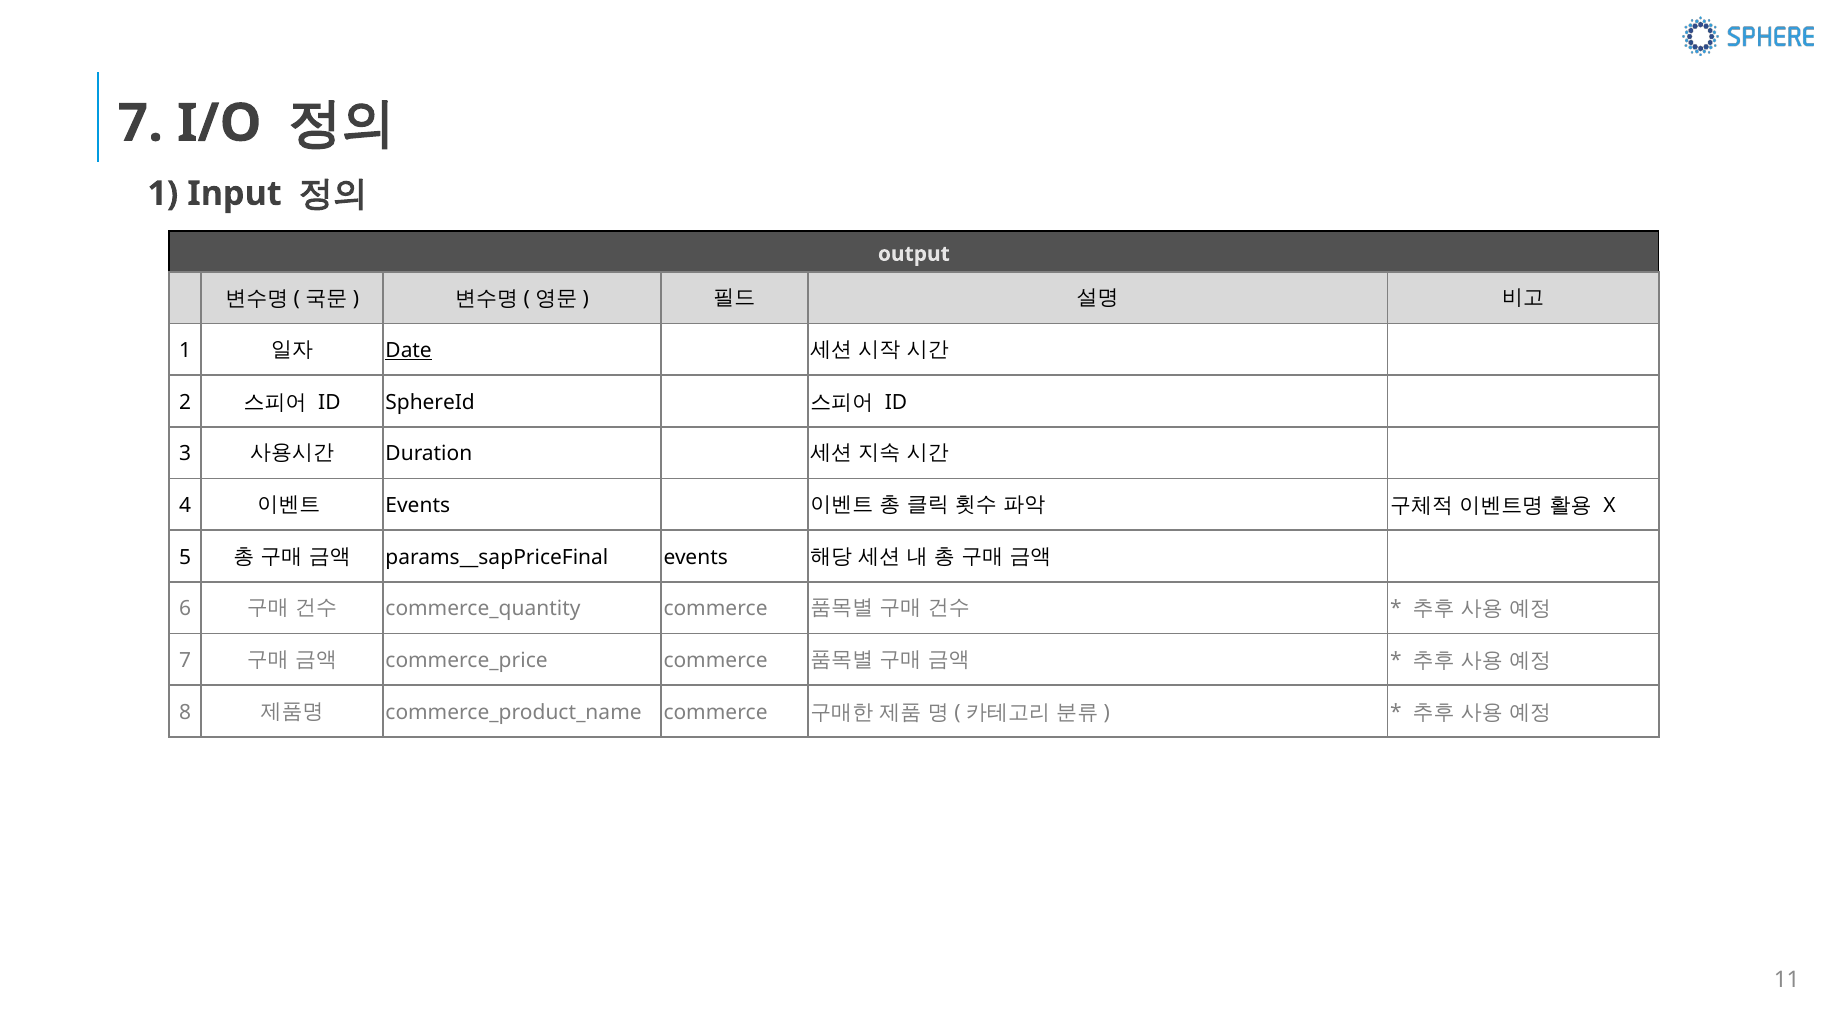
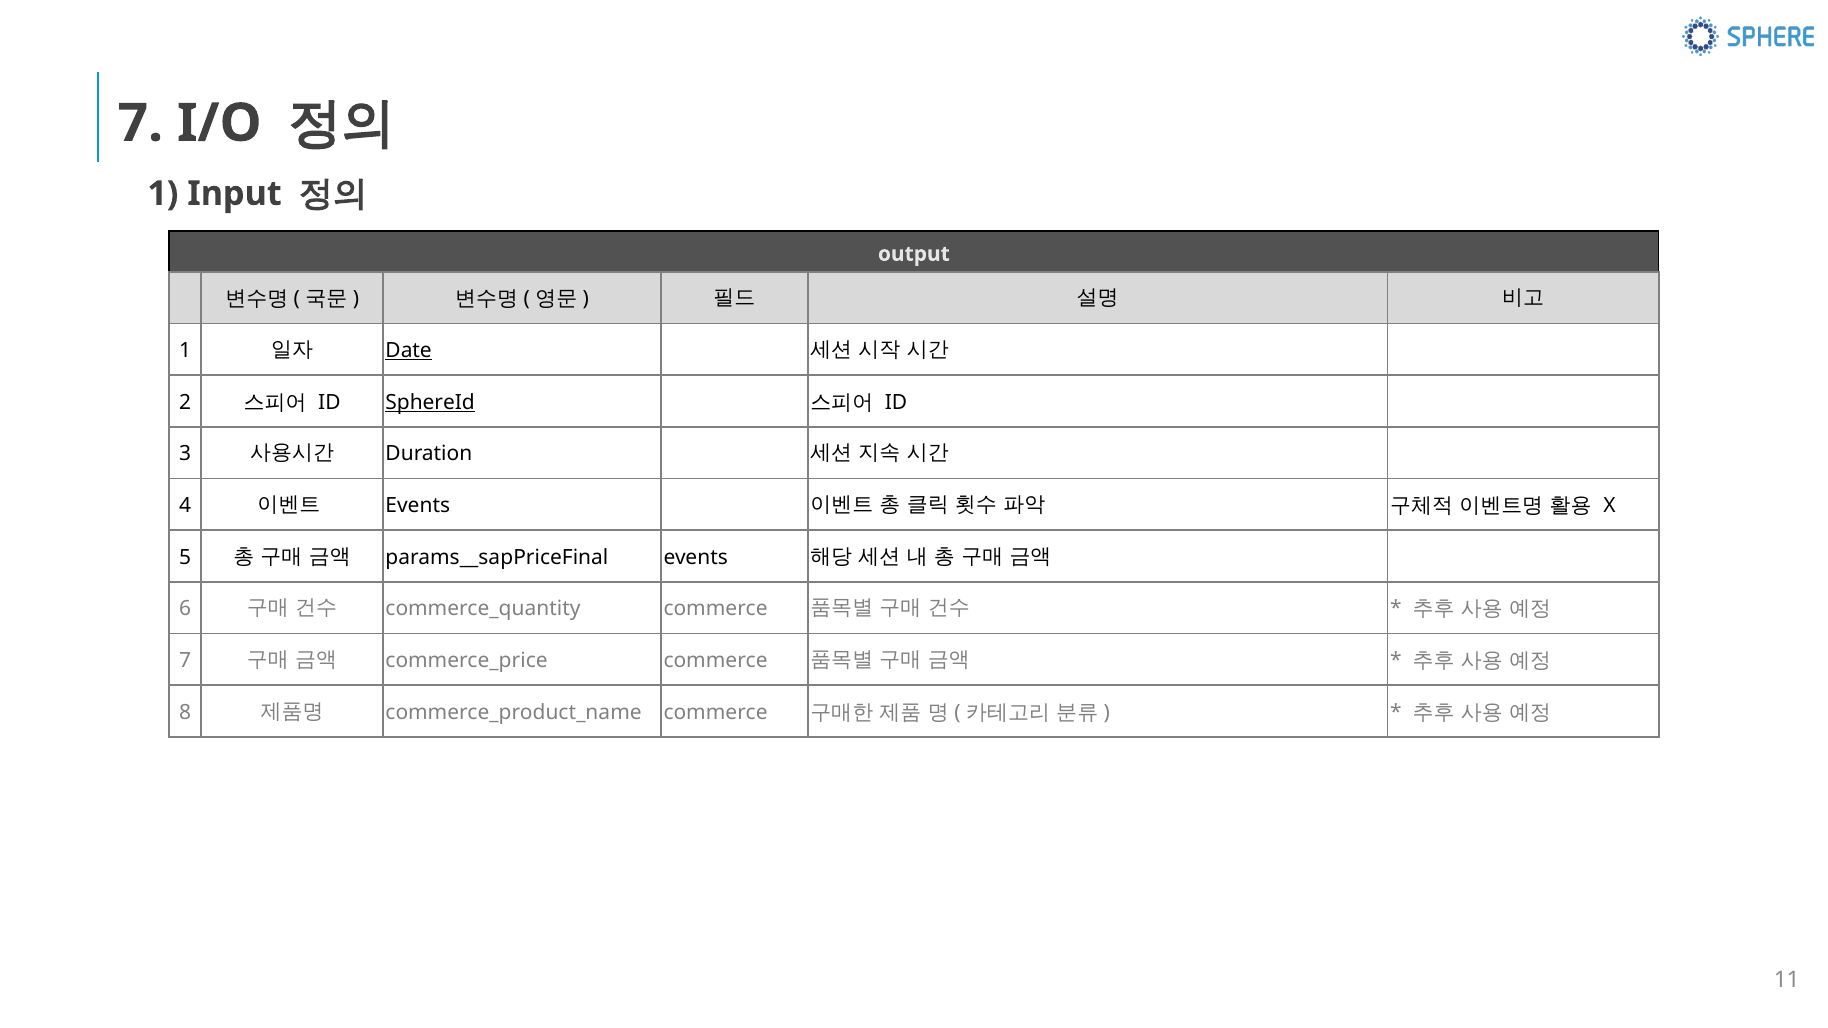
SphereId underline: none -> present
